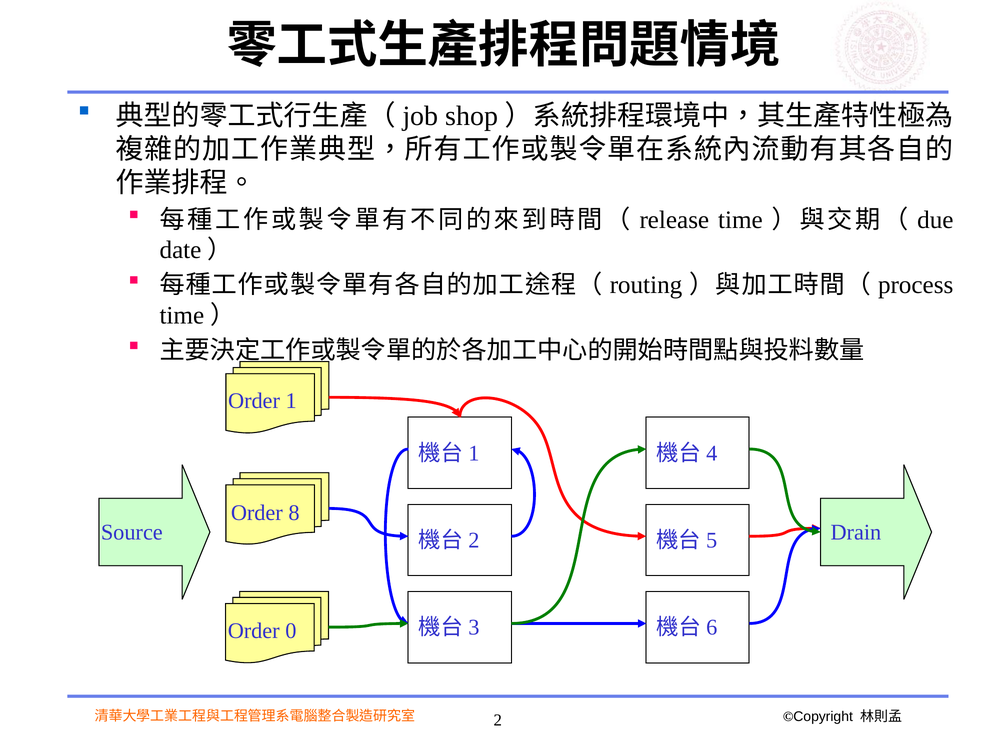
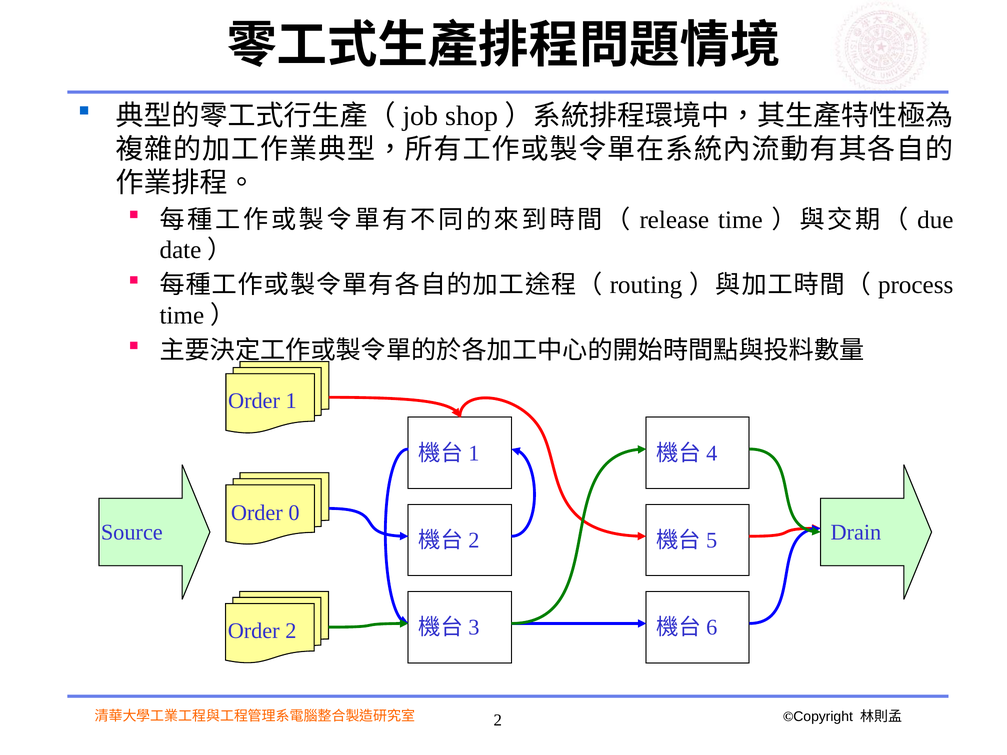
8: 8 -> 0
Order 0: 0 -> 2
